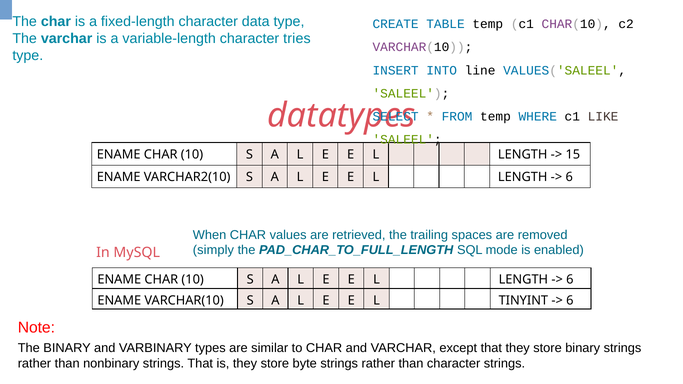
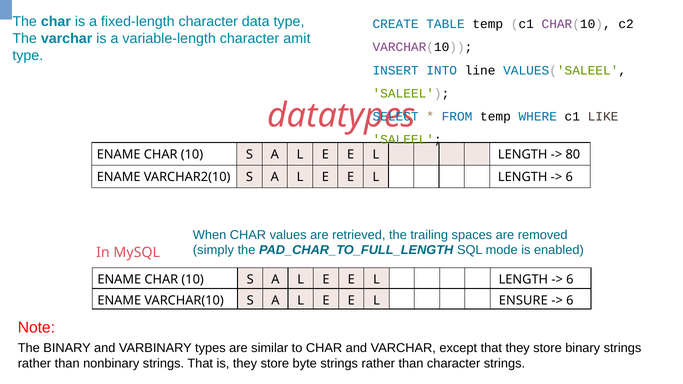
tries: tries -> amit
15: 15 -> 80
TINYINT: TINYINT -> ENSURE
